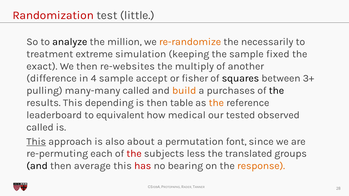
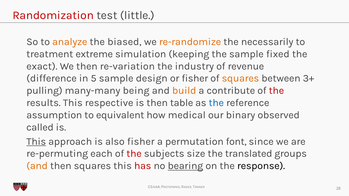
analyze colour: black -> orange
million: million -> biased
re-websites: re-websites -> re-variation
multiply: multiply -> industry
another: another -> revenue
4: 4 -> 5
accept: accept -> design
squares at (240, 78) colour: black -> orange
many-many called: called -> being
purchases: purchases -> contribute
the at (276, 91) colour: black -> red
depending: depending -> respective
the at (216, 103) colour: orange -> blue
leaderboard: leaderboard -> assumption
tested: tested -> binary
also about: about -> fisher
less: less -> size
and at (37, 166) colour: black -> orange
then average: average -> squares
bearing underline: none -> present
response colour: orange -> black
